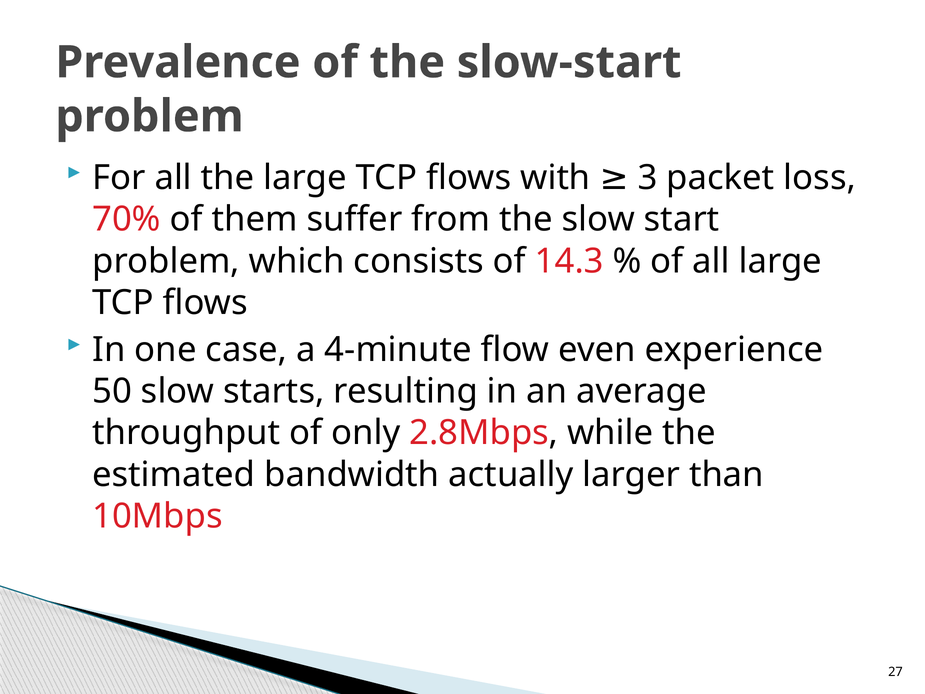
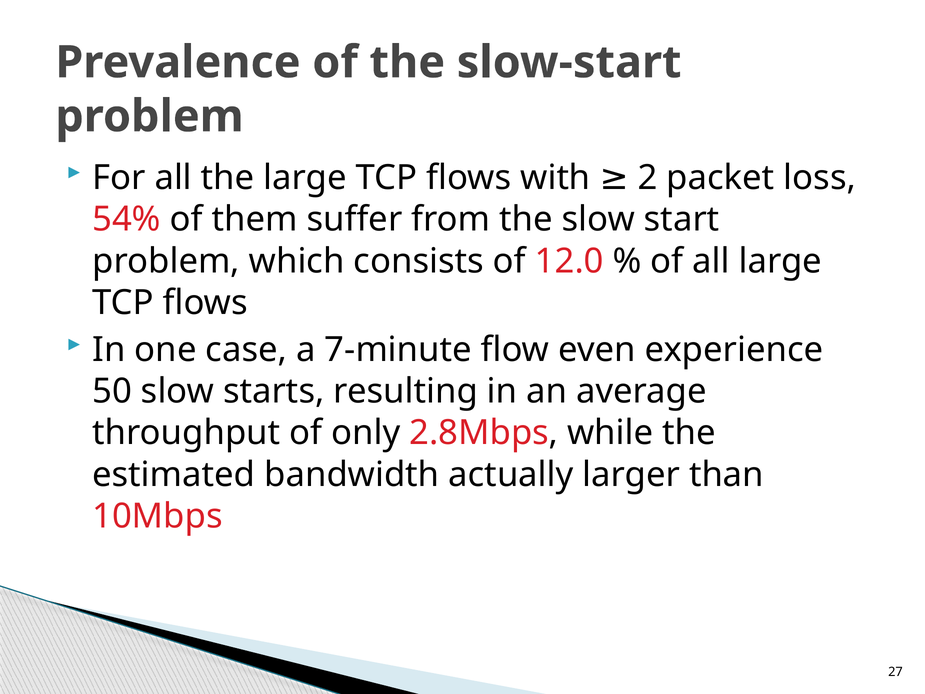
3: 3 -> 2
70%: 70% -> 54%
14.3: 14.3 -> 12.0
4-minute: 4-minute -> 7-minute
